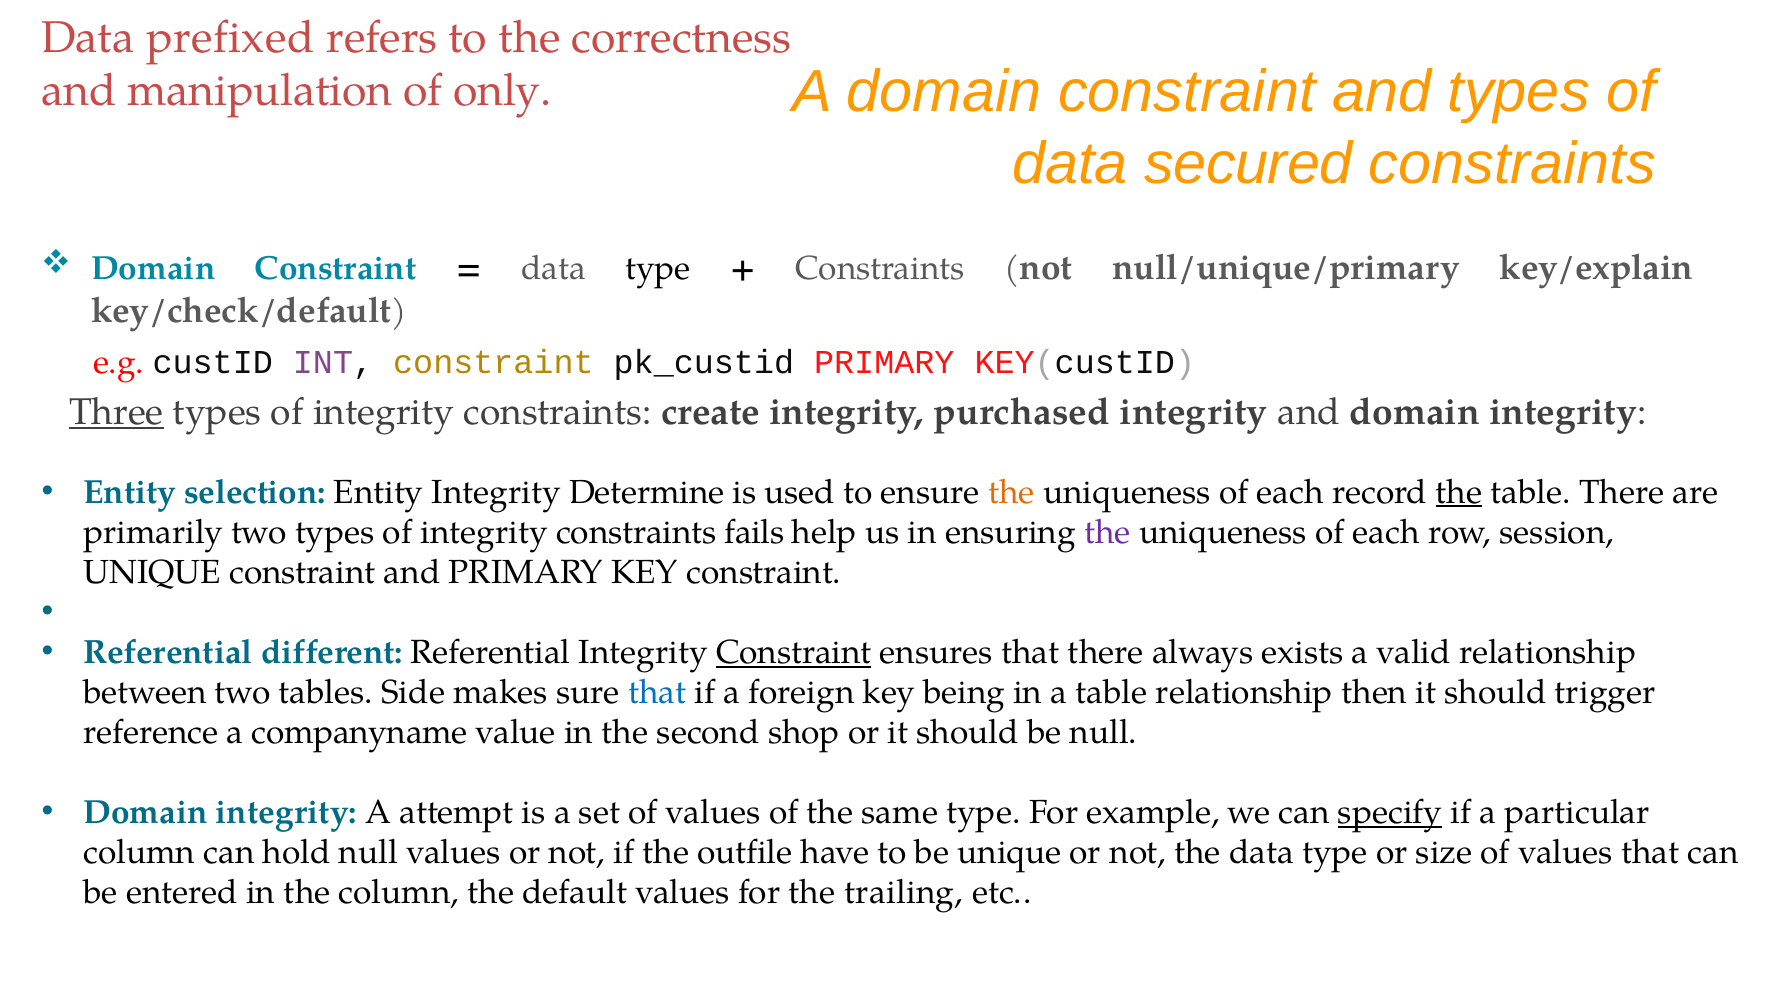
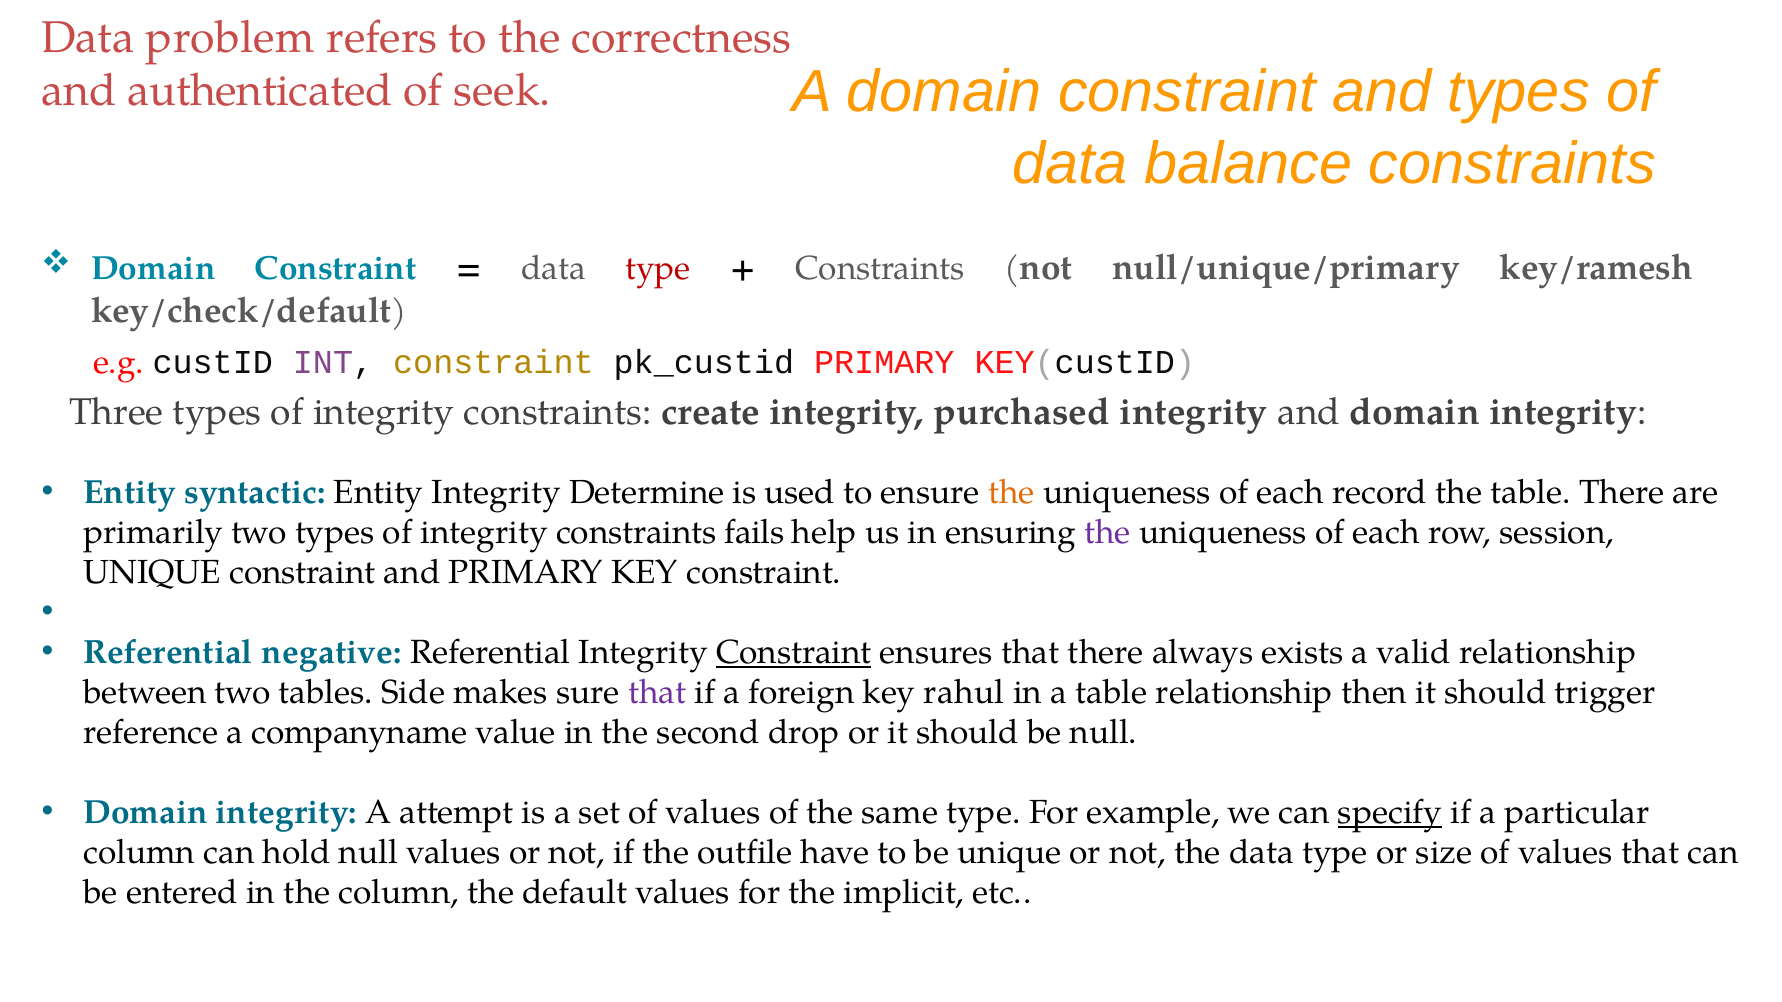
prefixed: prefixed -> problem
manipulation: manipulation -> authenticated
only: only -> seek
secured: secured -> balance
type at (658, 269) colour: black -> red
key/explain: key/explain -> key/ramesh
Three underline: present -> none
selection: selection -> syntactic
the at (1459, 492) underline: present -> none
different: different -> negative
that at (657, 693) colour: blue -> purple
being: being -> rahul
shop: shop -> drop
trailing: trailing -> implicit
